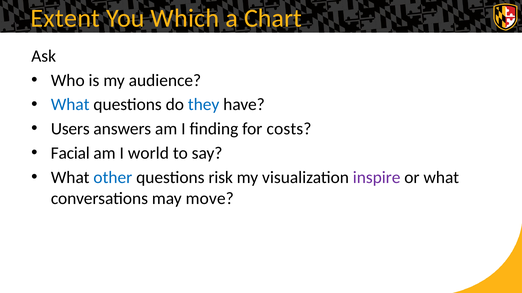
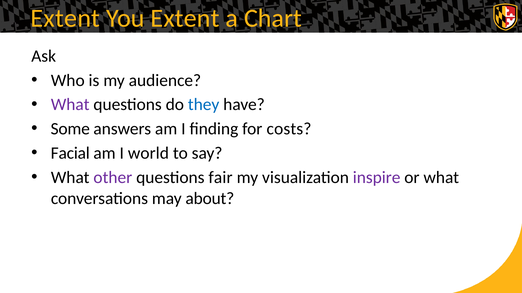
You Which: Which -> Extent
What at (70, 105) colour: blue -> purple
Users: Users -> Some
other colour: blue -> purple
risk: risk -> fair
move: move -> about
